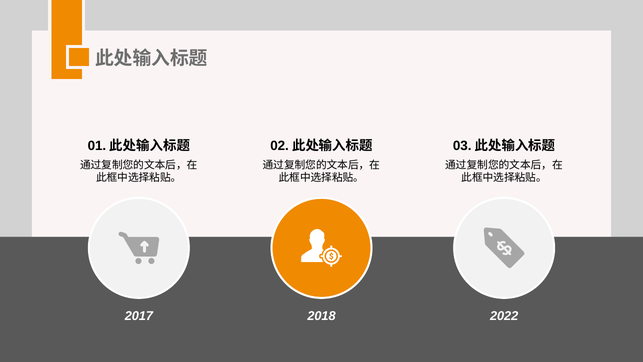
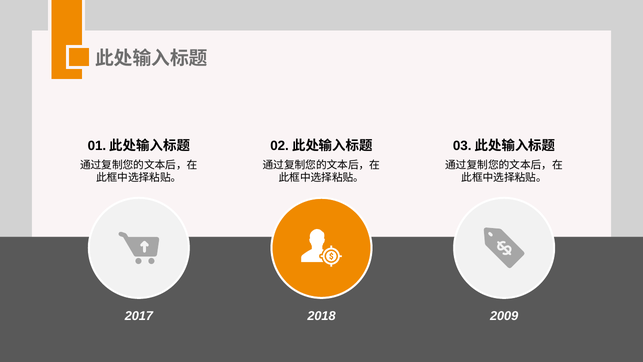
2022: 2022 -> 2009
